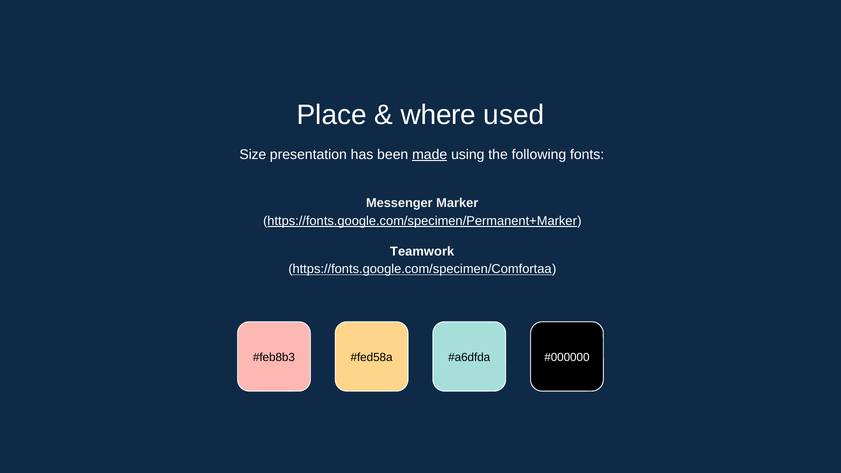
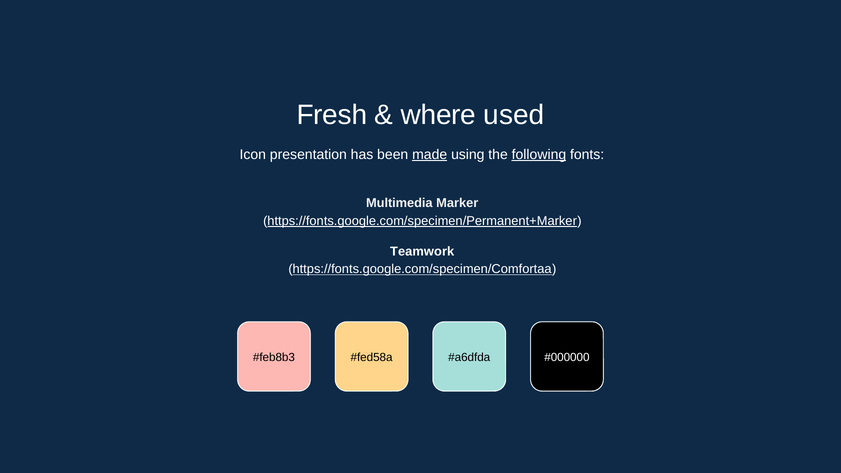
Place: Place -> Fresh
Size: Size -> Icon
following underline: none -> present
Messenger: Messenger -> Multimedia
